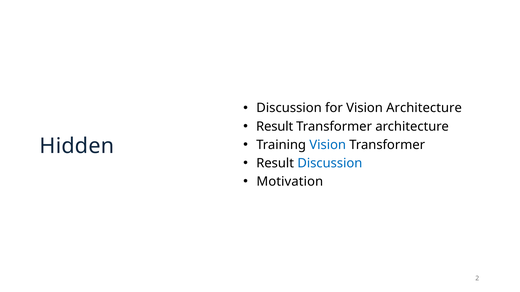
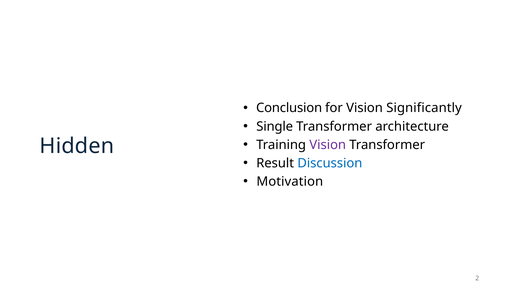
Discussion at (289, 108): Discussion -> Conclusion
Vision Architecture: Architecture -> Significantly
Result at (275, 127): Result -> Single
Vision at (328, 145) colour: blue -> purple
